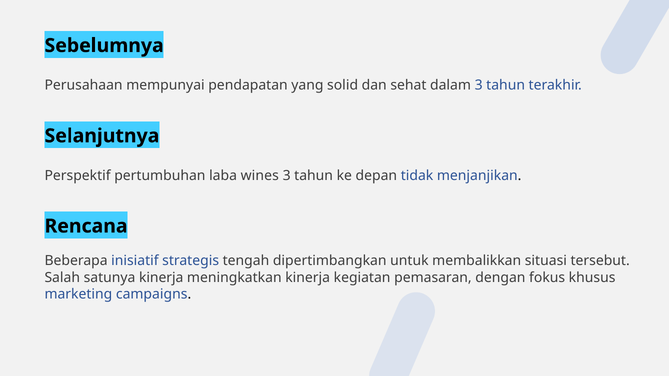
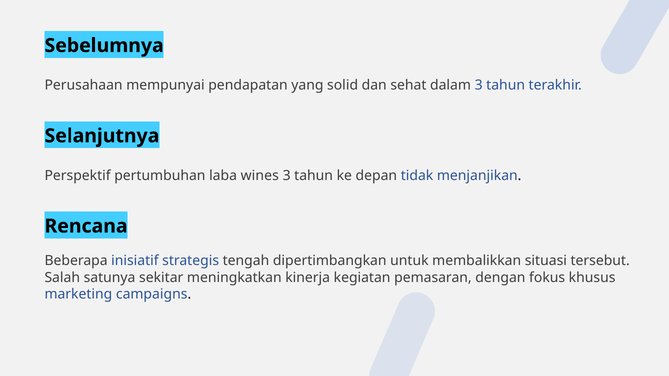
satunya kinerja: kinerja -> sekitar
